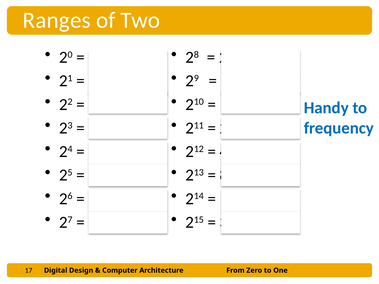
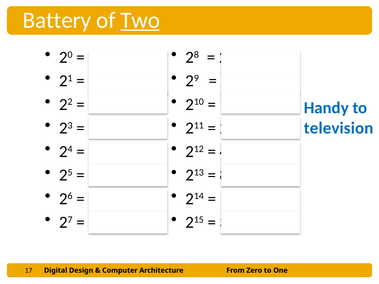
Ranges: Ranges -> Battery
Two underline: none -> present
frequency: frequency -> television
